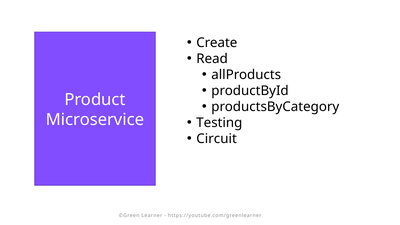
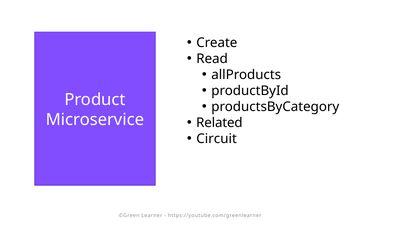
Testing: Testing -> Related
